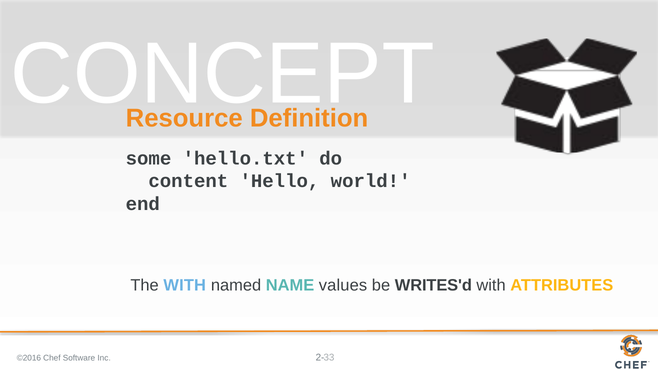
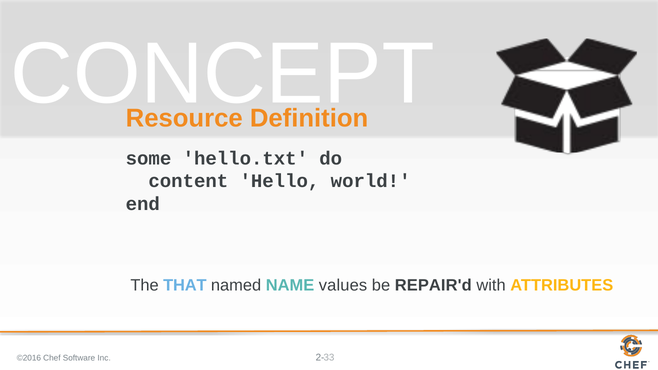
The WITH: WITH -> THAT
WRITES'd: WRITES'd -> REPAIR'd
